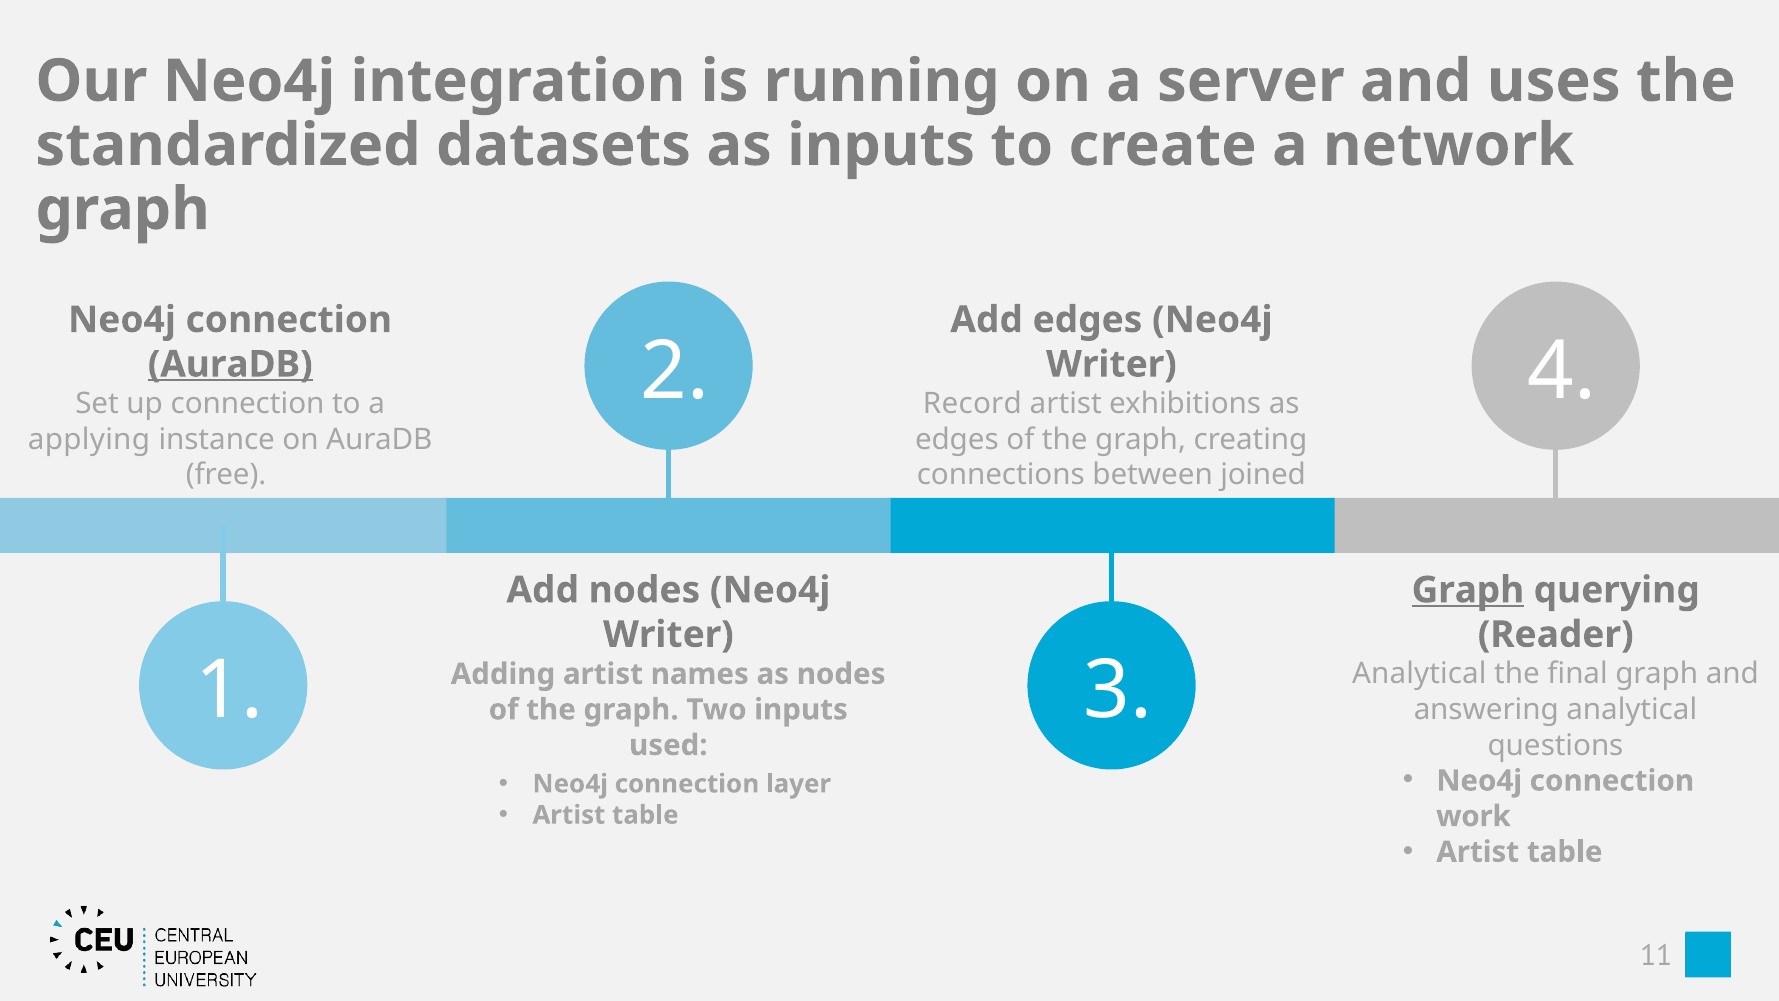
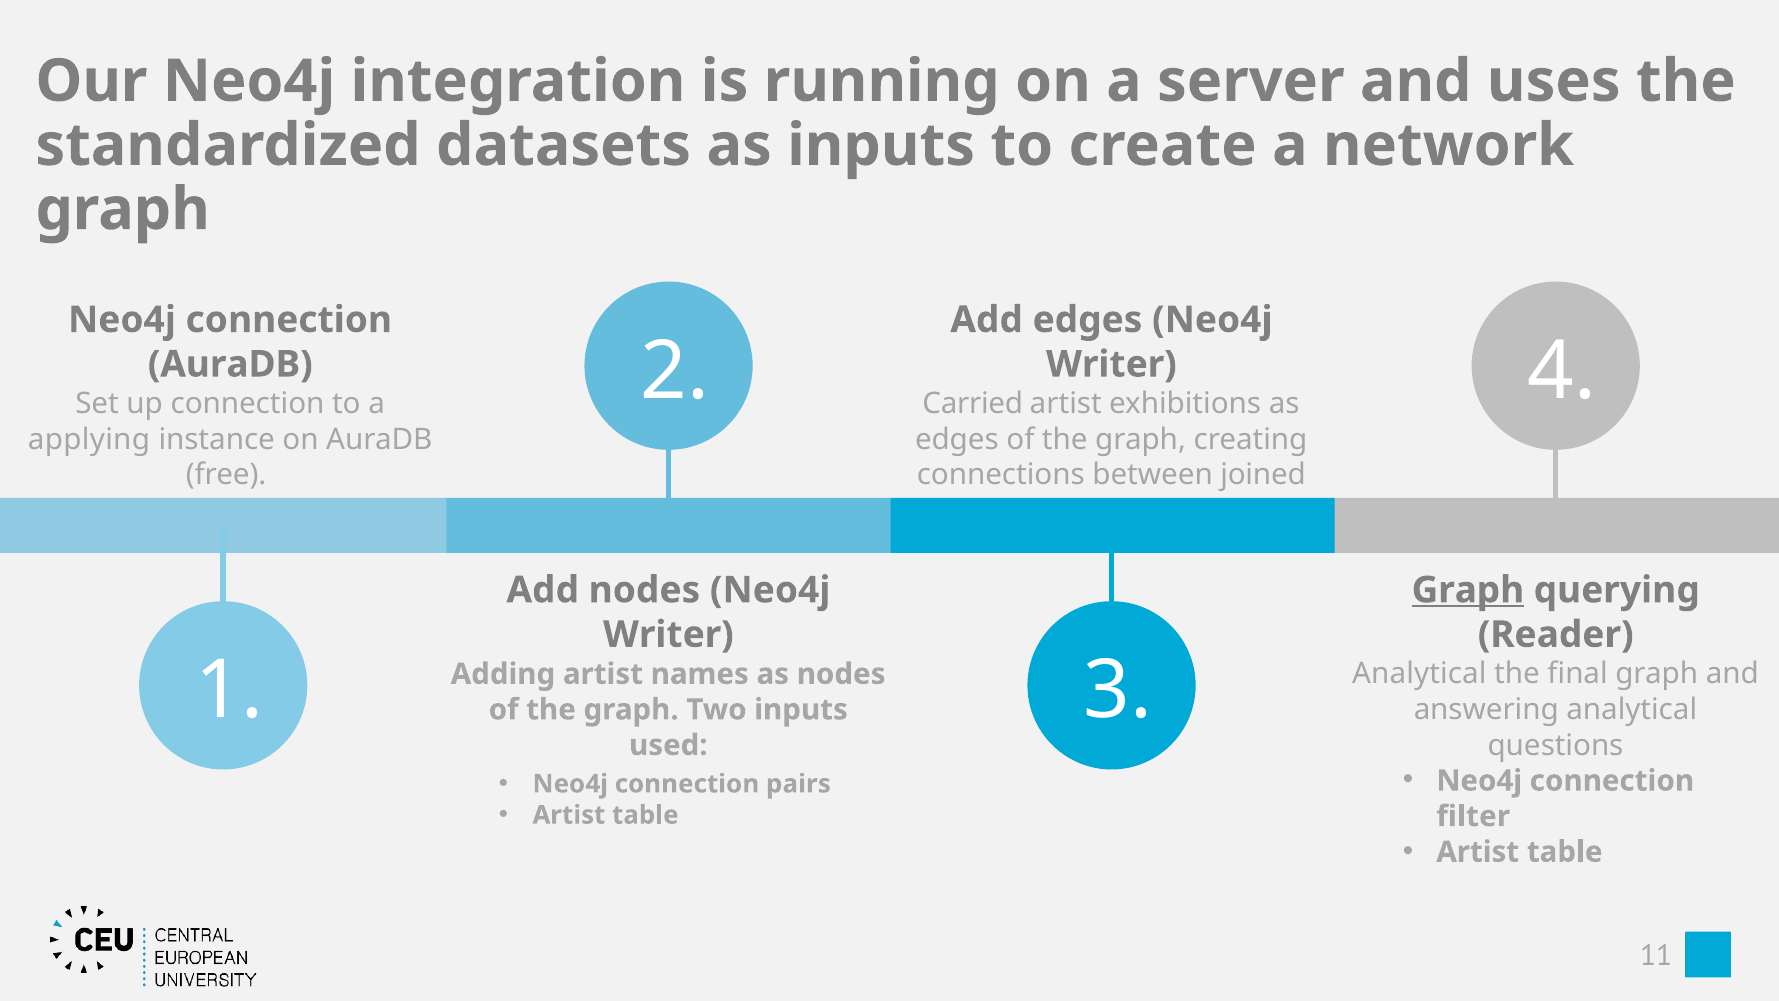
AuraDB at (230, 364) underline: present -> none
Record: Record -> Carried
layer: layer -> pairs
work: work -> filter
